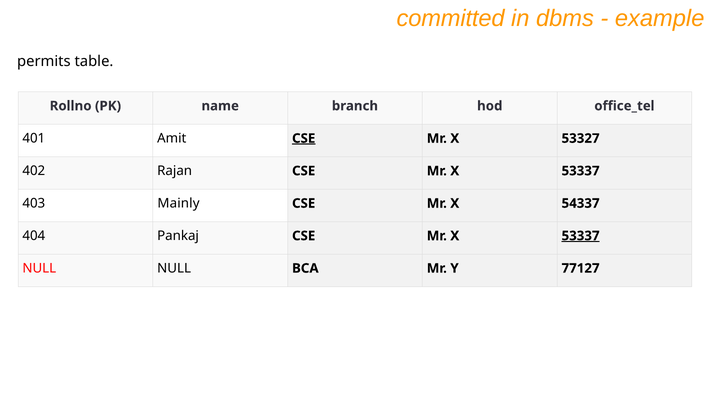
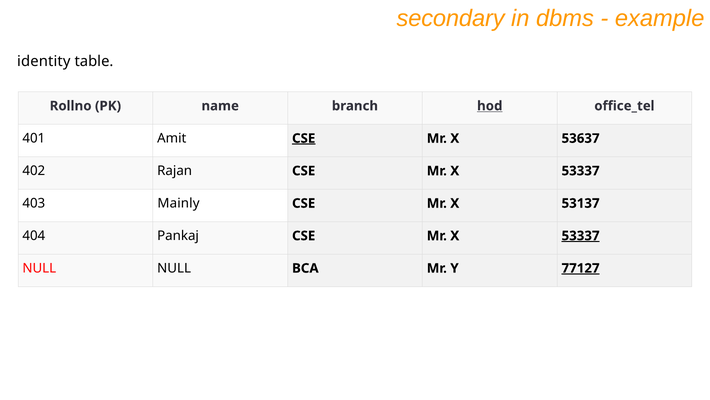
committed: committed -> secondary
permits: permits -> identity
hod underline: none -> present
53327: 53327 -> 53637
54337: 54337 -> 53137
77127 underline: none -> present
